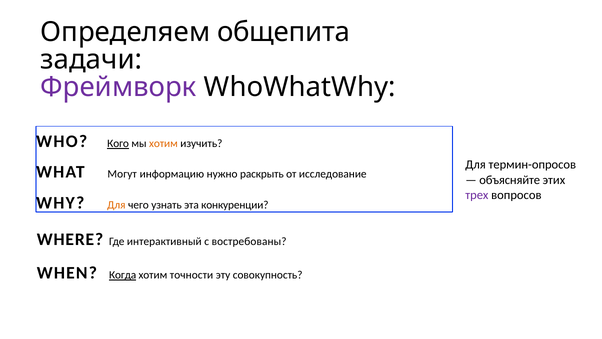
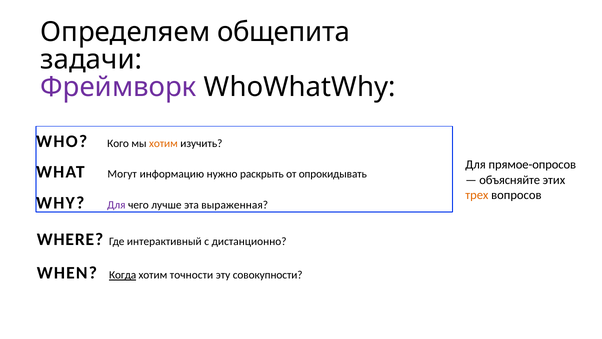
Кого underline: present -> none
термин-опросов: термин-опросов -> прямое-опросов
исследование: исследование -> опрокидывать
трех colour: purple -> orange
Для at (116, 205) colour: orange -> purple
узнать: узнать -> лучше
конкуренции: конкуренции -> выраженная
востребованы: востребованы -> дистанционно
совокупность: совокупность -> совокупности
